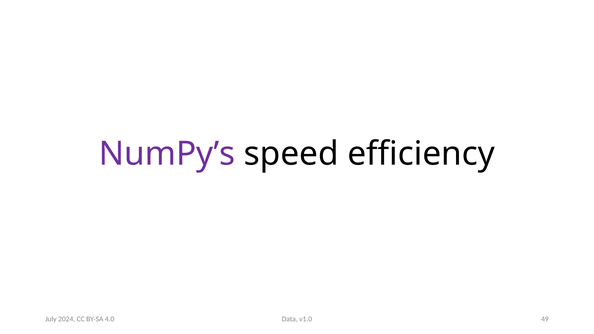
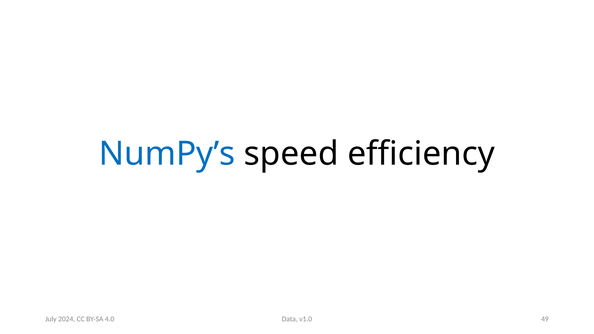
NumPy’s colour: purple -> blue
